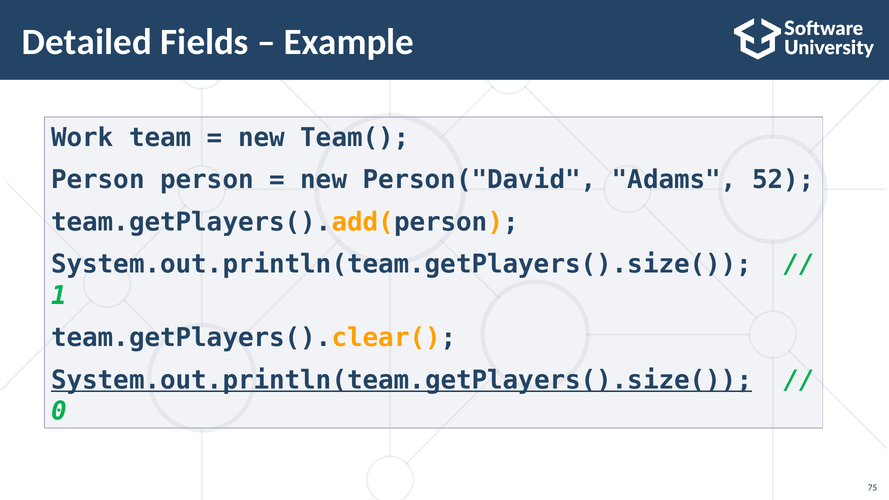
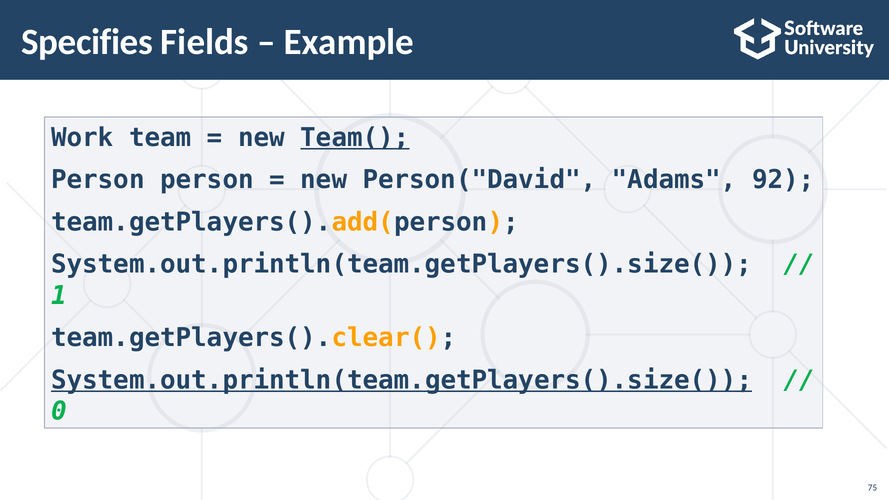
Detailed: Detailed -> Specifies
Team( underline: none -> present
52: 52 -> 92
